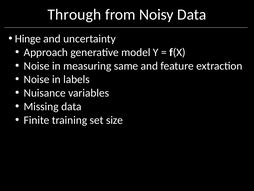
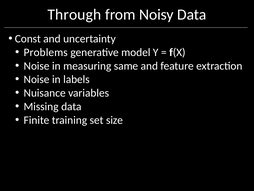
Hinge: Hinge -> Const
Approach: Approach -> Problems
